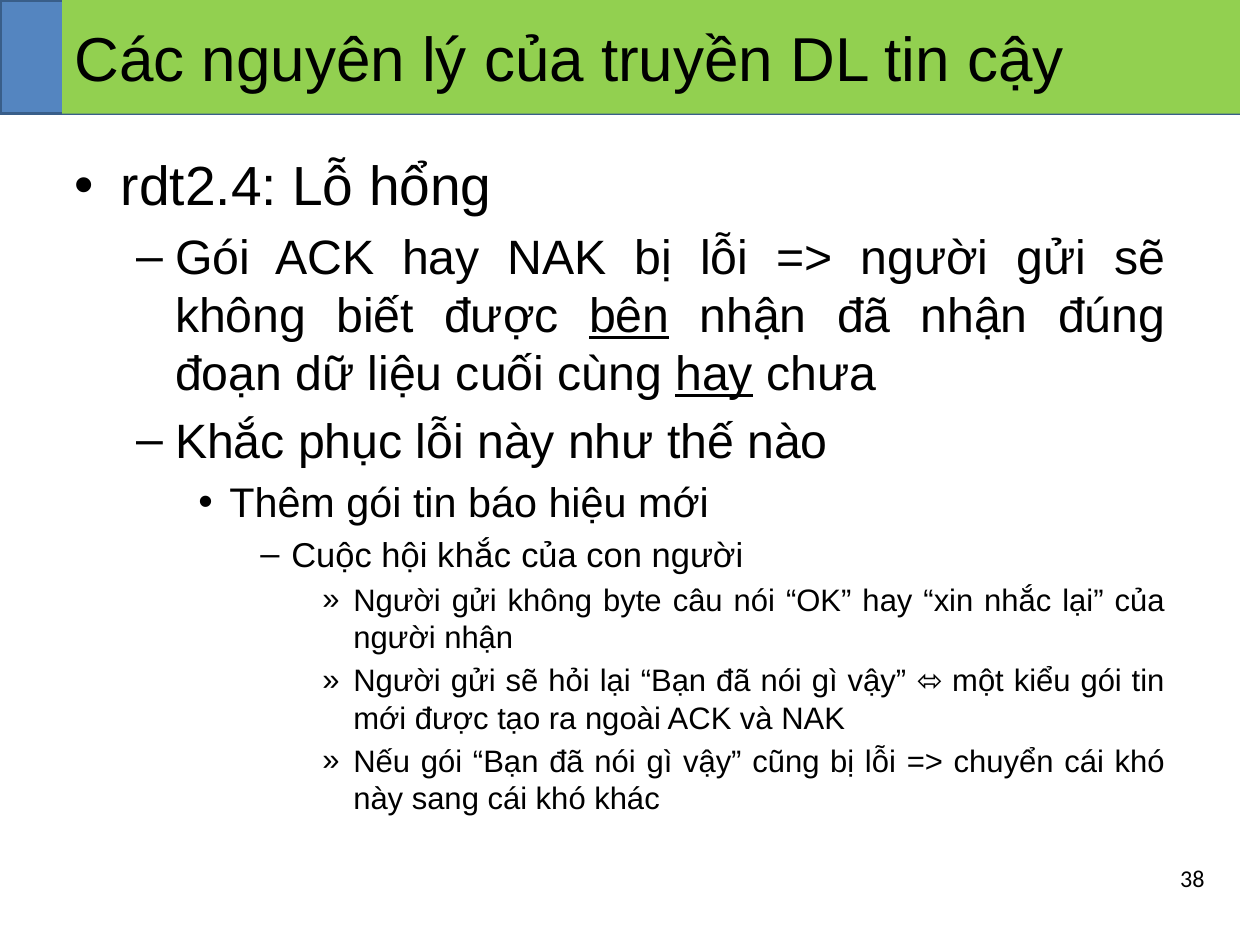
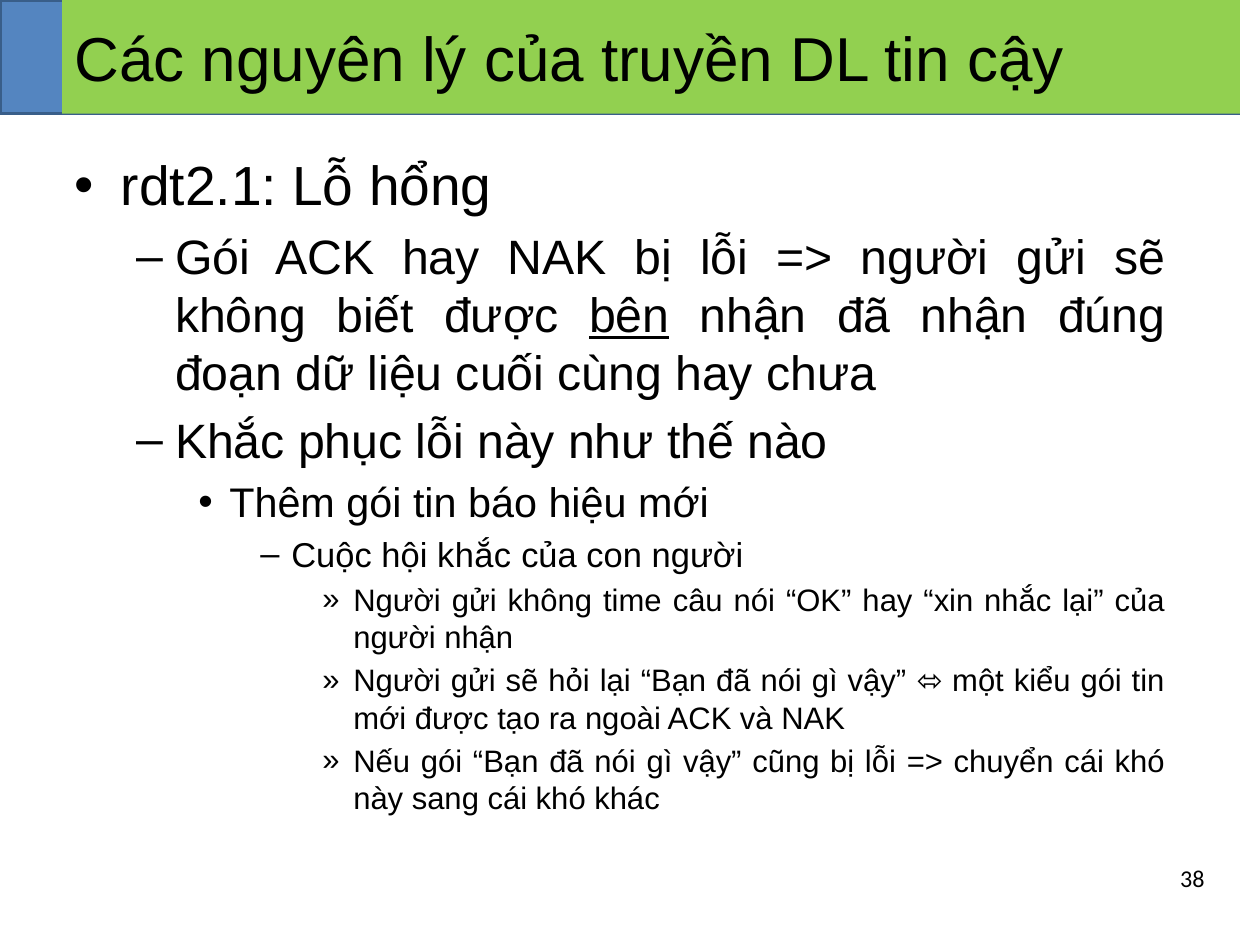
rdt2.4: rdt2.4 -> rdt2.1
hay at (714, 375) underline: present -> none
byte: byte -> time
